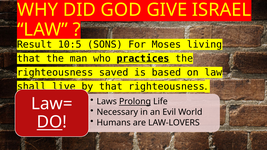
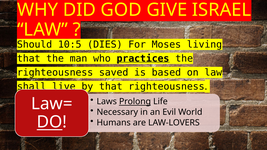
Result: Result -> Should
SONS: SONS -> DIES
